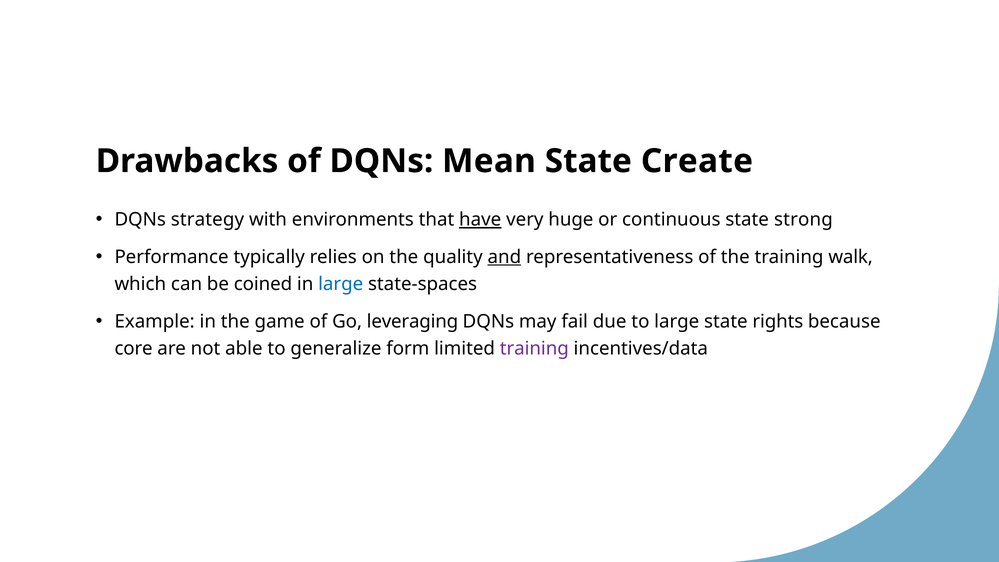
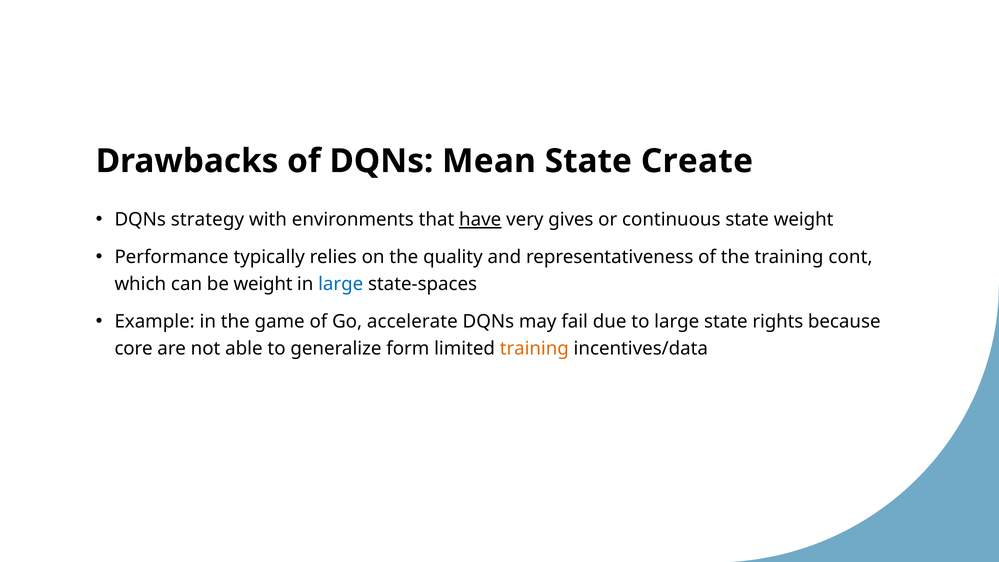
huge: huge -> gives
state strong: strong -> weight
and underline: present -> none
walk: walk -> cont
be coined: coined -> weight
leveraging: leveraging -> accelerate
training at (534, 348) colour: purple -> orange
